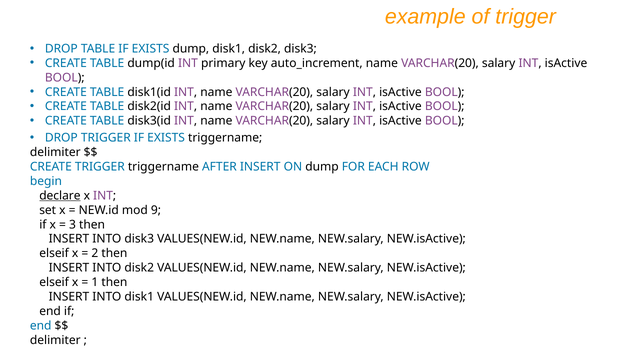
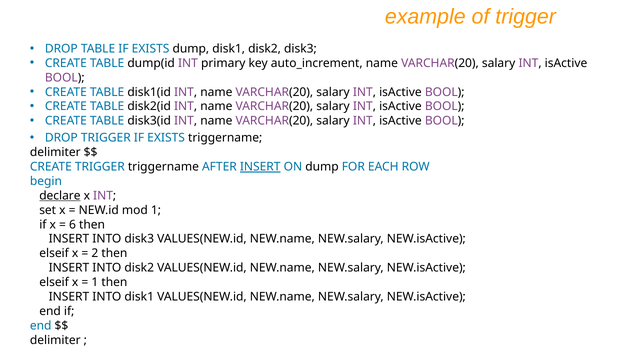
INSERT at (260, 167) underline: none -> present
mod 9: 9 -> 1
3: 3 -> 6
